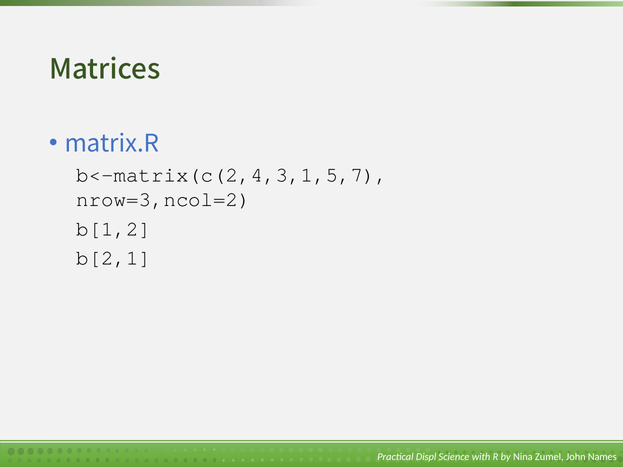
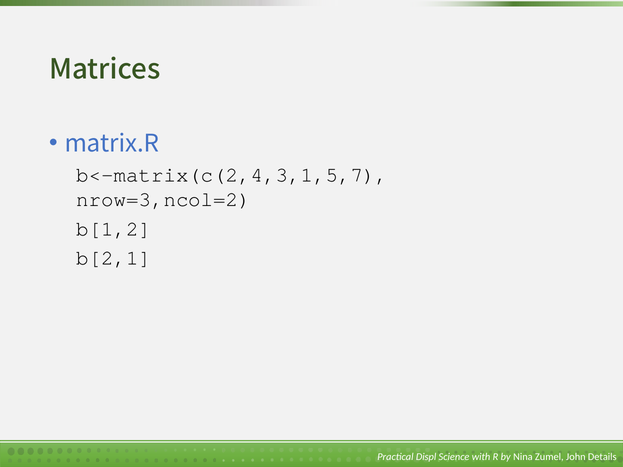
Names: Names -> Details
